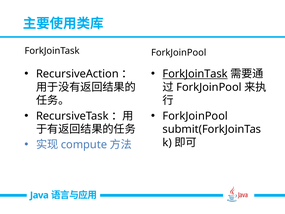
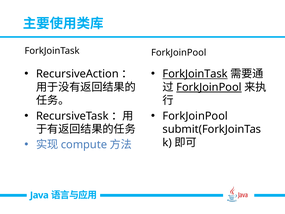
ForkJoinPool at (209, 87) underline: none -> present
